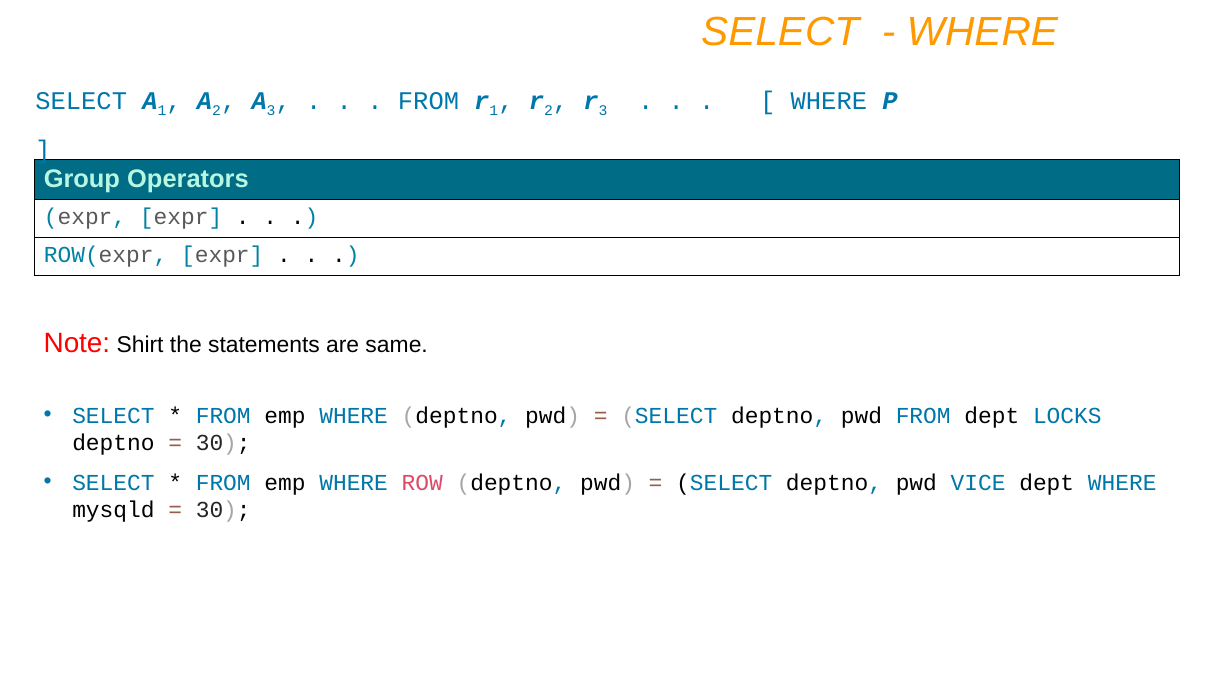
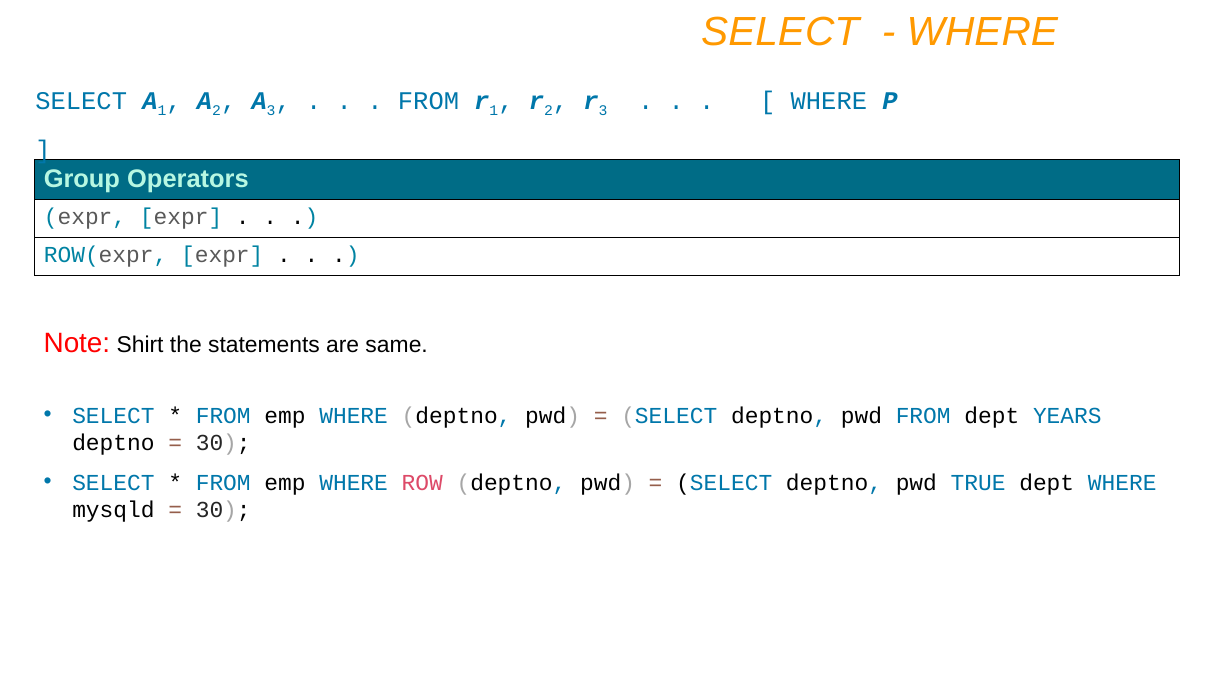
LOCKS: LOCKS -> YEARS
VICE: VICE -> TRUE
